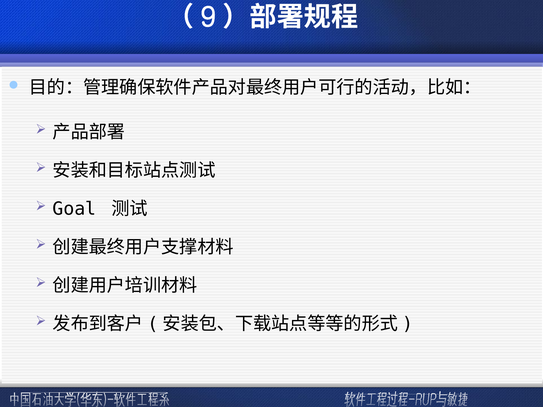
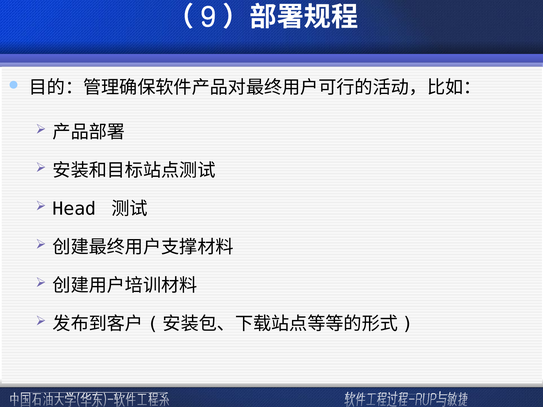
Goal: Goal -> Head
